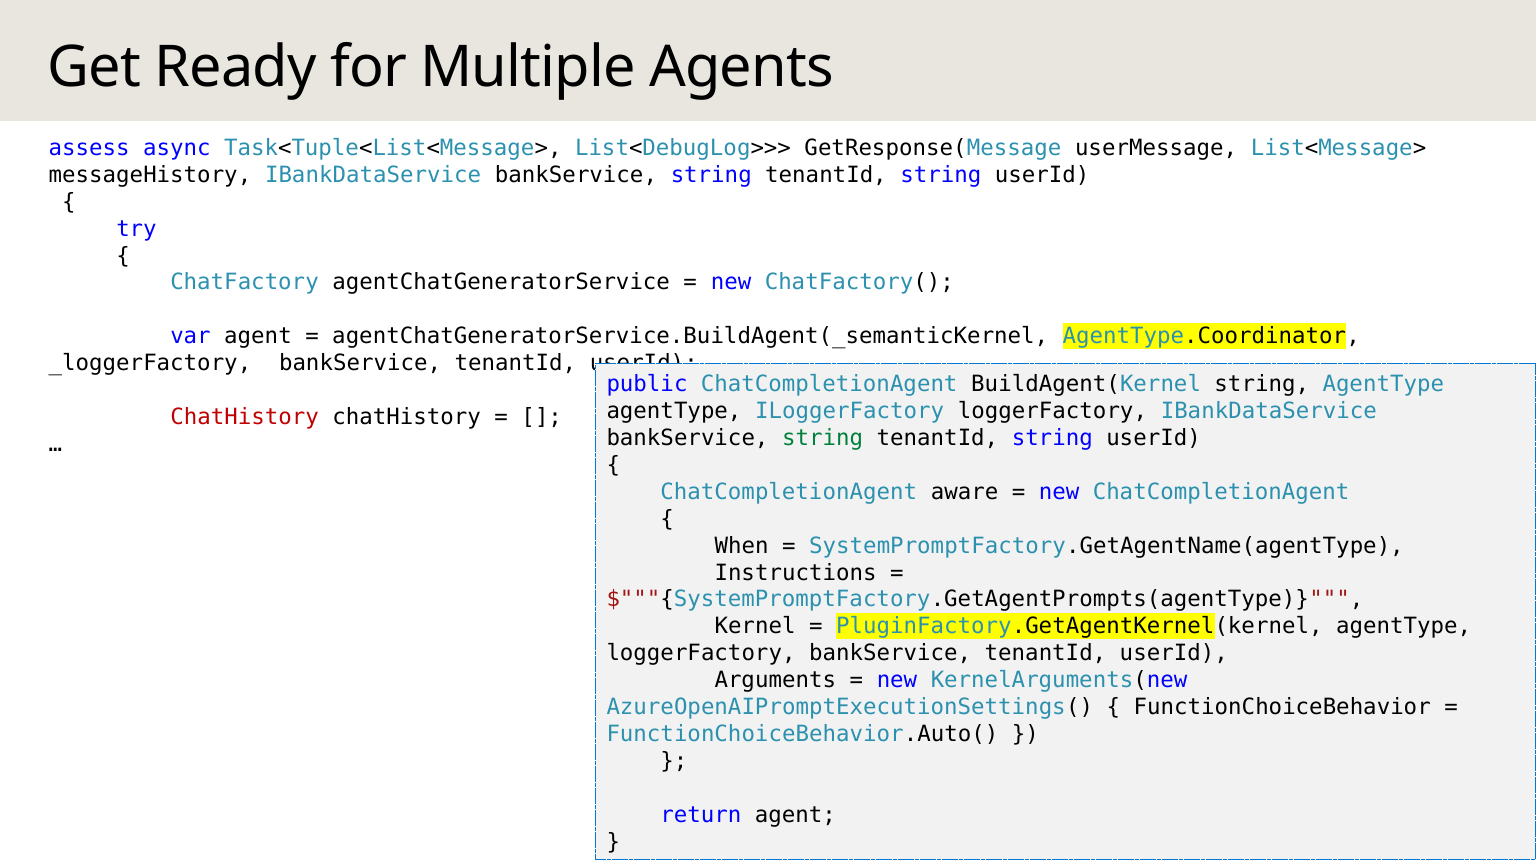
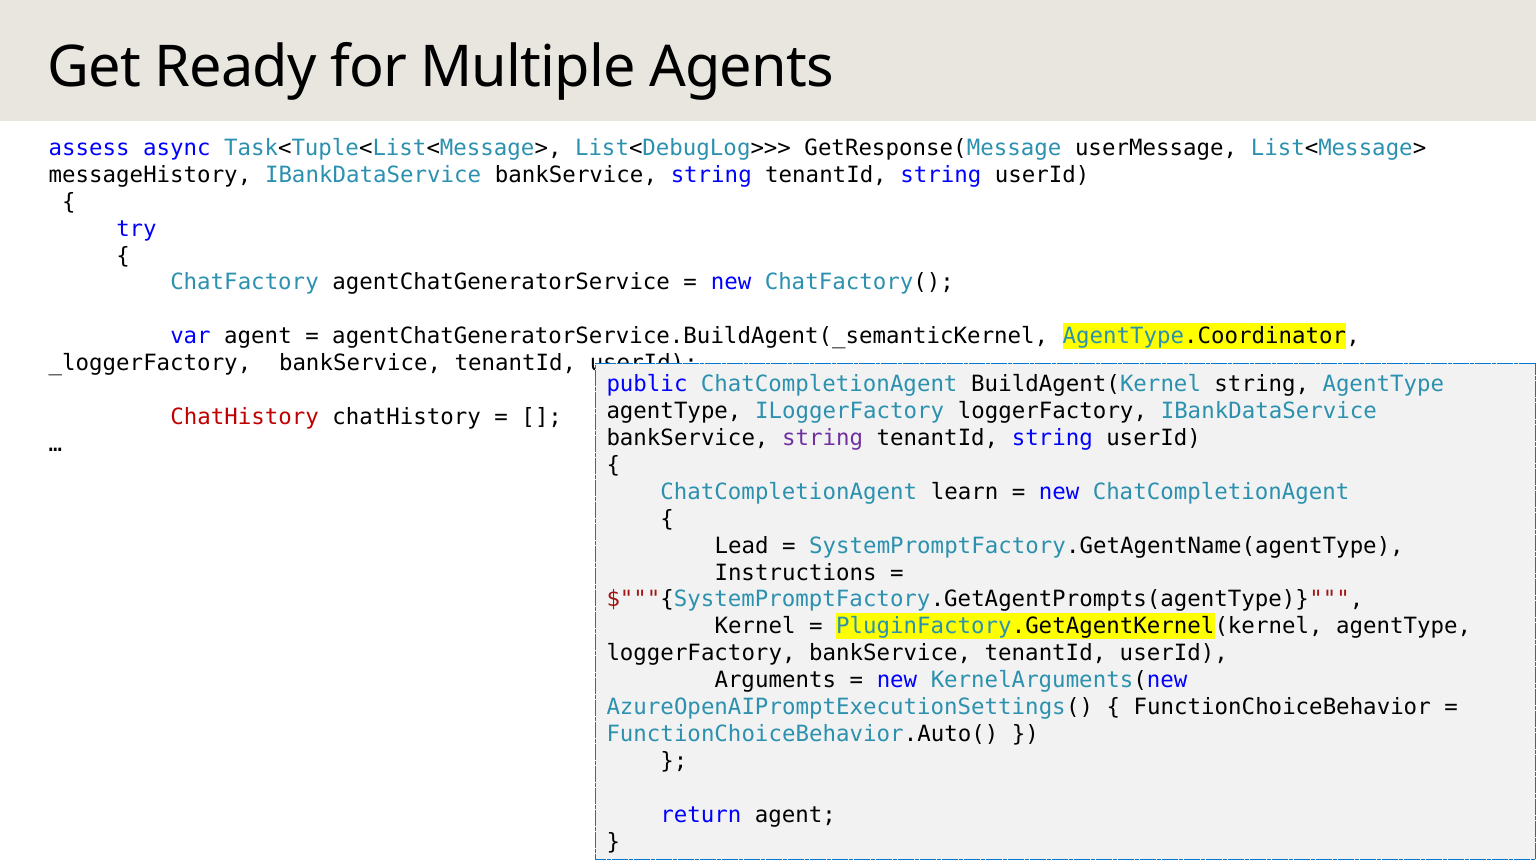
string at (823, 438) colour: green -> purple
aware: aware -> learn
When: When -> Lead
